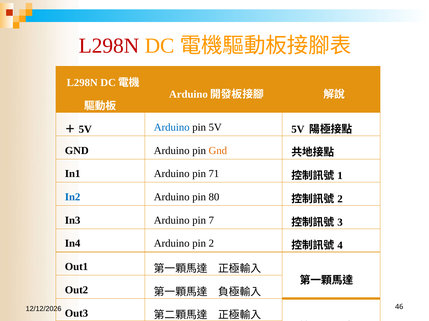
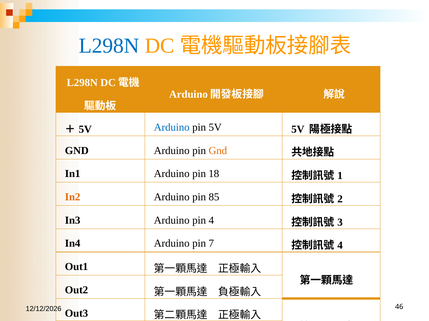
L298N at (109, 46) colour: red -> blue
71: 71 -> 18
In2 colour: blue -> orange
80: 80 -> 85
pin 7: 7 -> 4
pin 2: 2 -> 7
